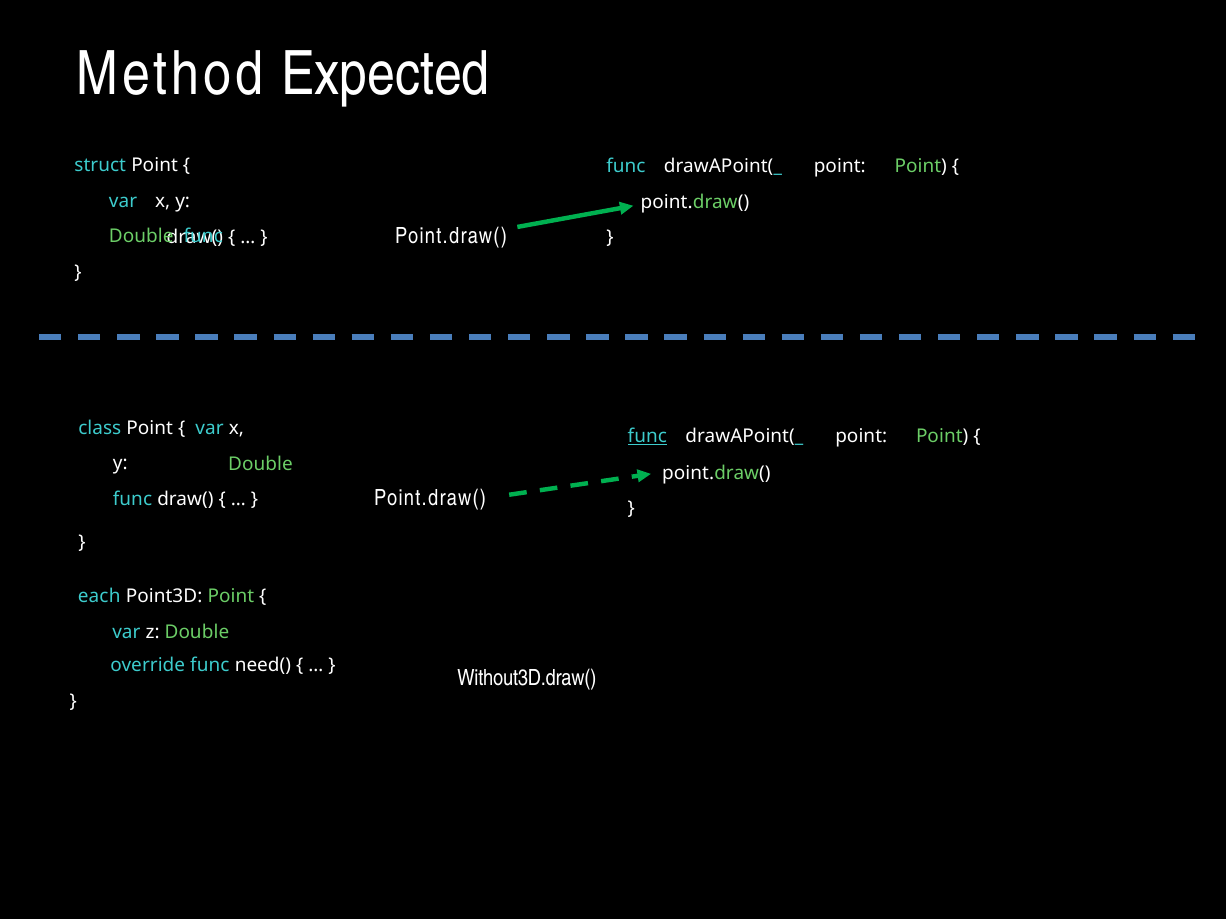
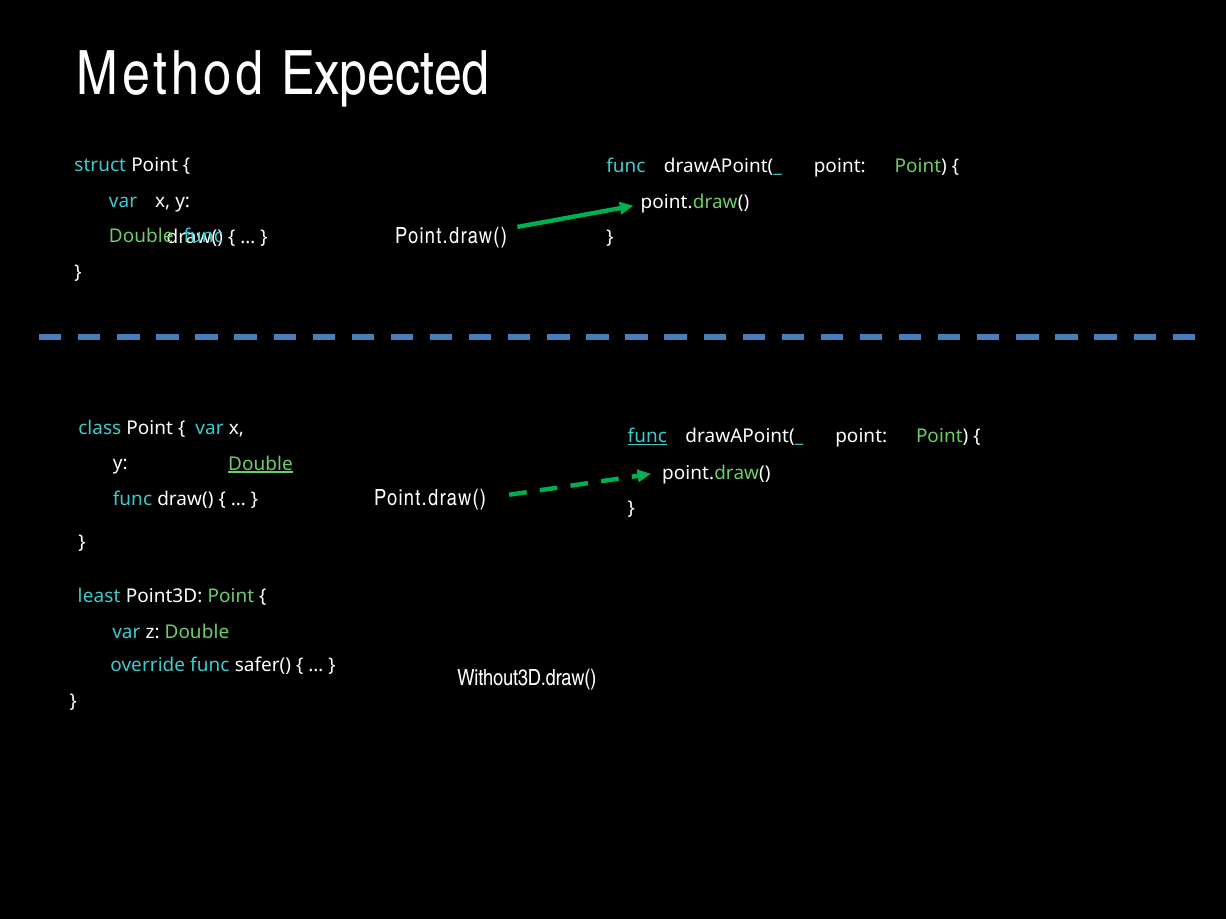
Double at (260, 464) underline: none -> present
each: each -> least
need(: need( -> safer(
